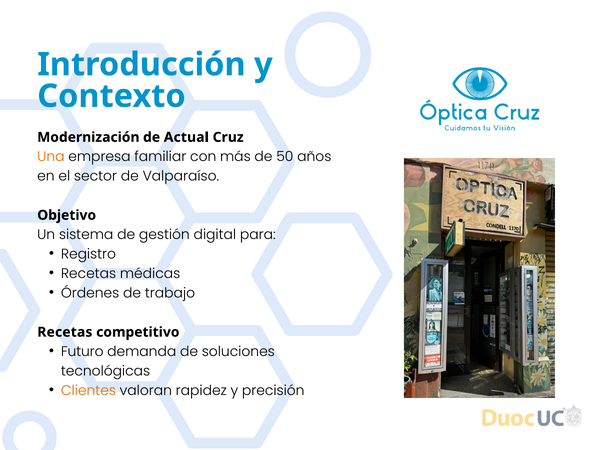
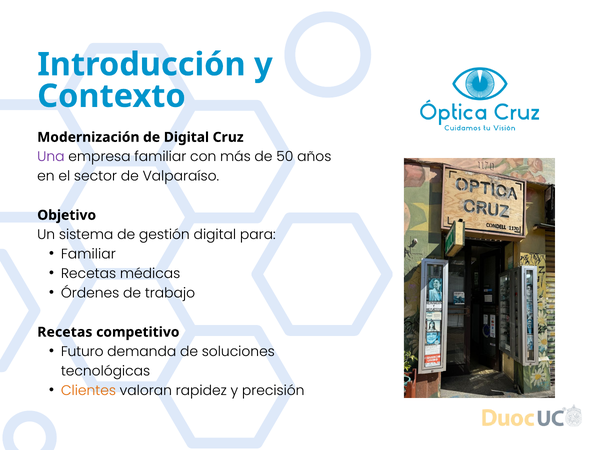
de Actual: Actual -> Digital
Una colour: orange -> purple
Registro at (88, 254): Registro -> Familiar
